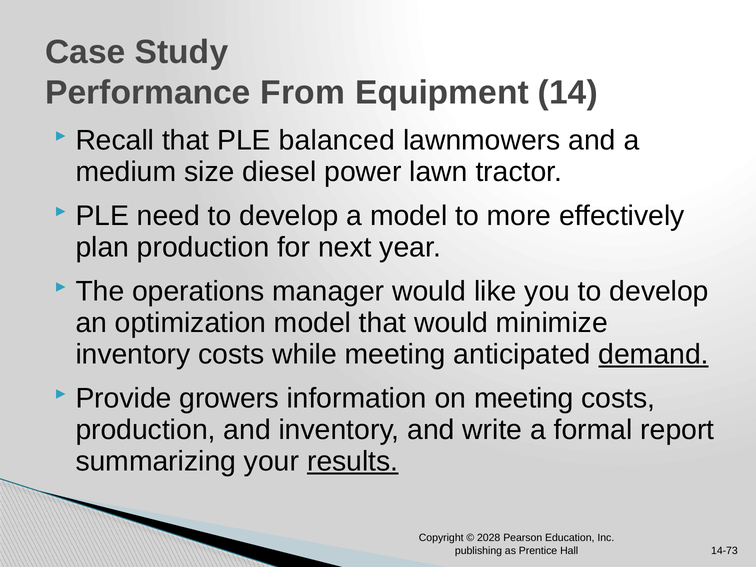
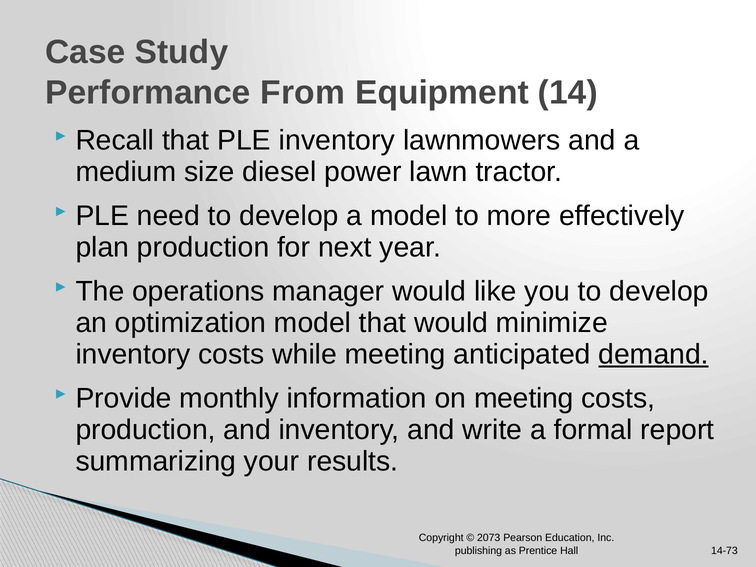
PLE balanced: balanced -> inventory
growers: growers -> monthly
results underline: present -> none
2028: 2028 -> 2073
